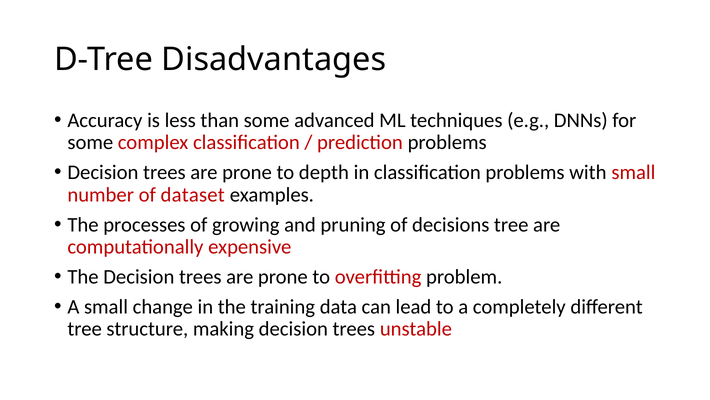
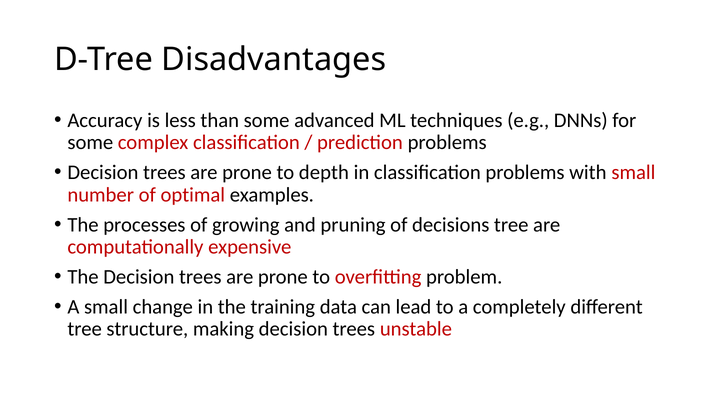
dataset: dataset -> optimal
